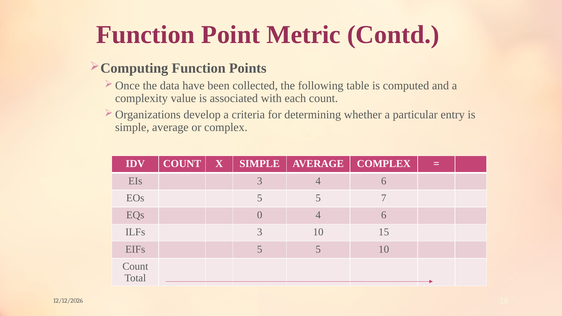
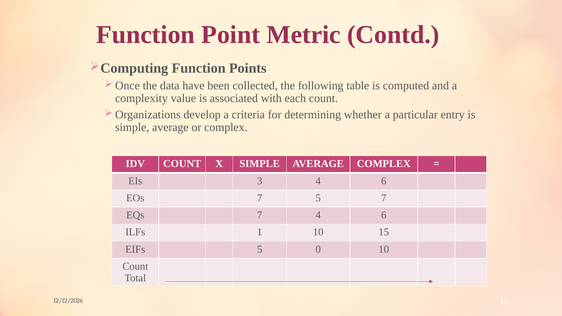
EOs 5: 5 -> 7
EQs 0: 0 -> 7
ILFs 3: 3 -> 1
EIFs 5 5: 5 -> 0
